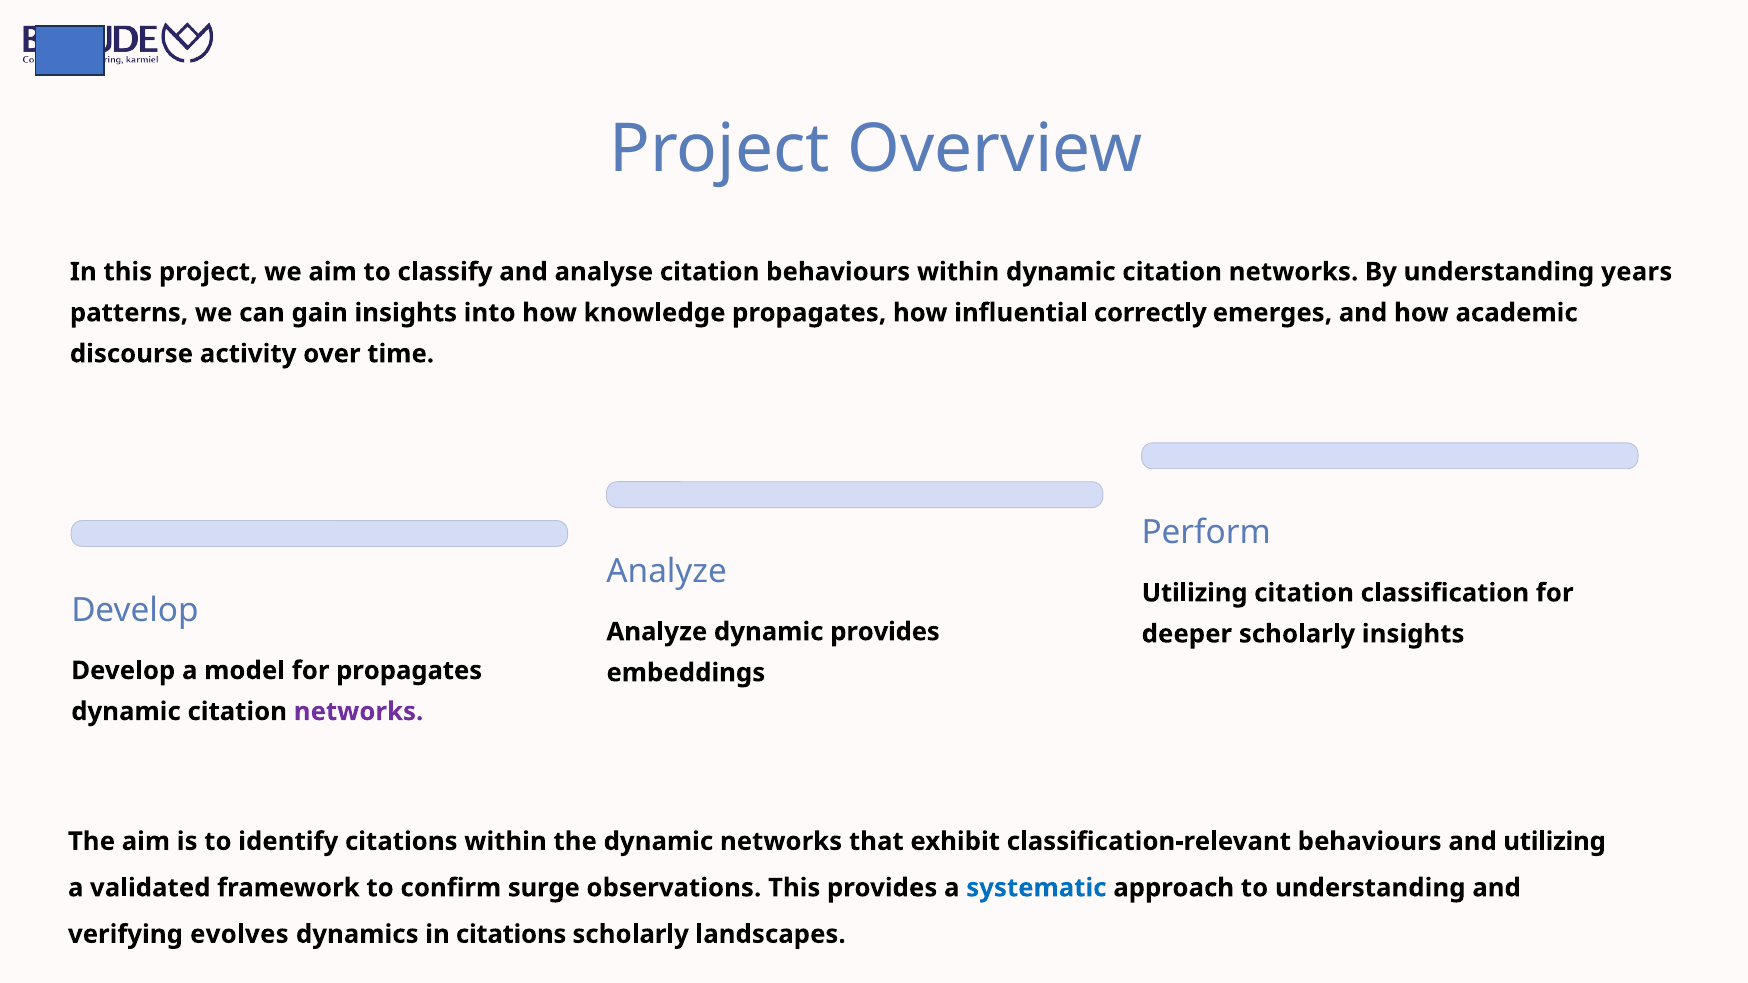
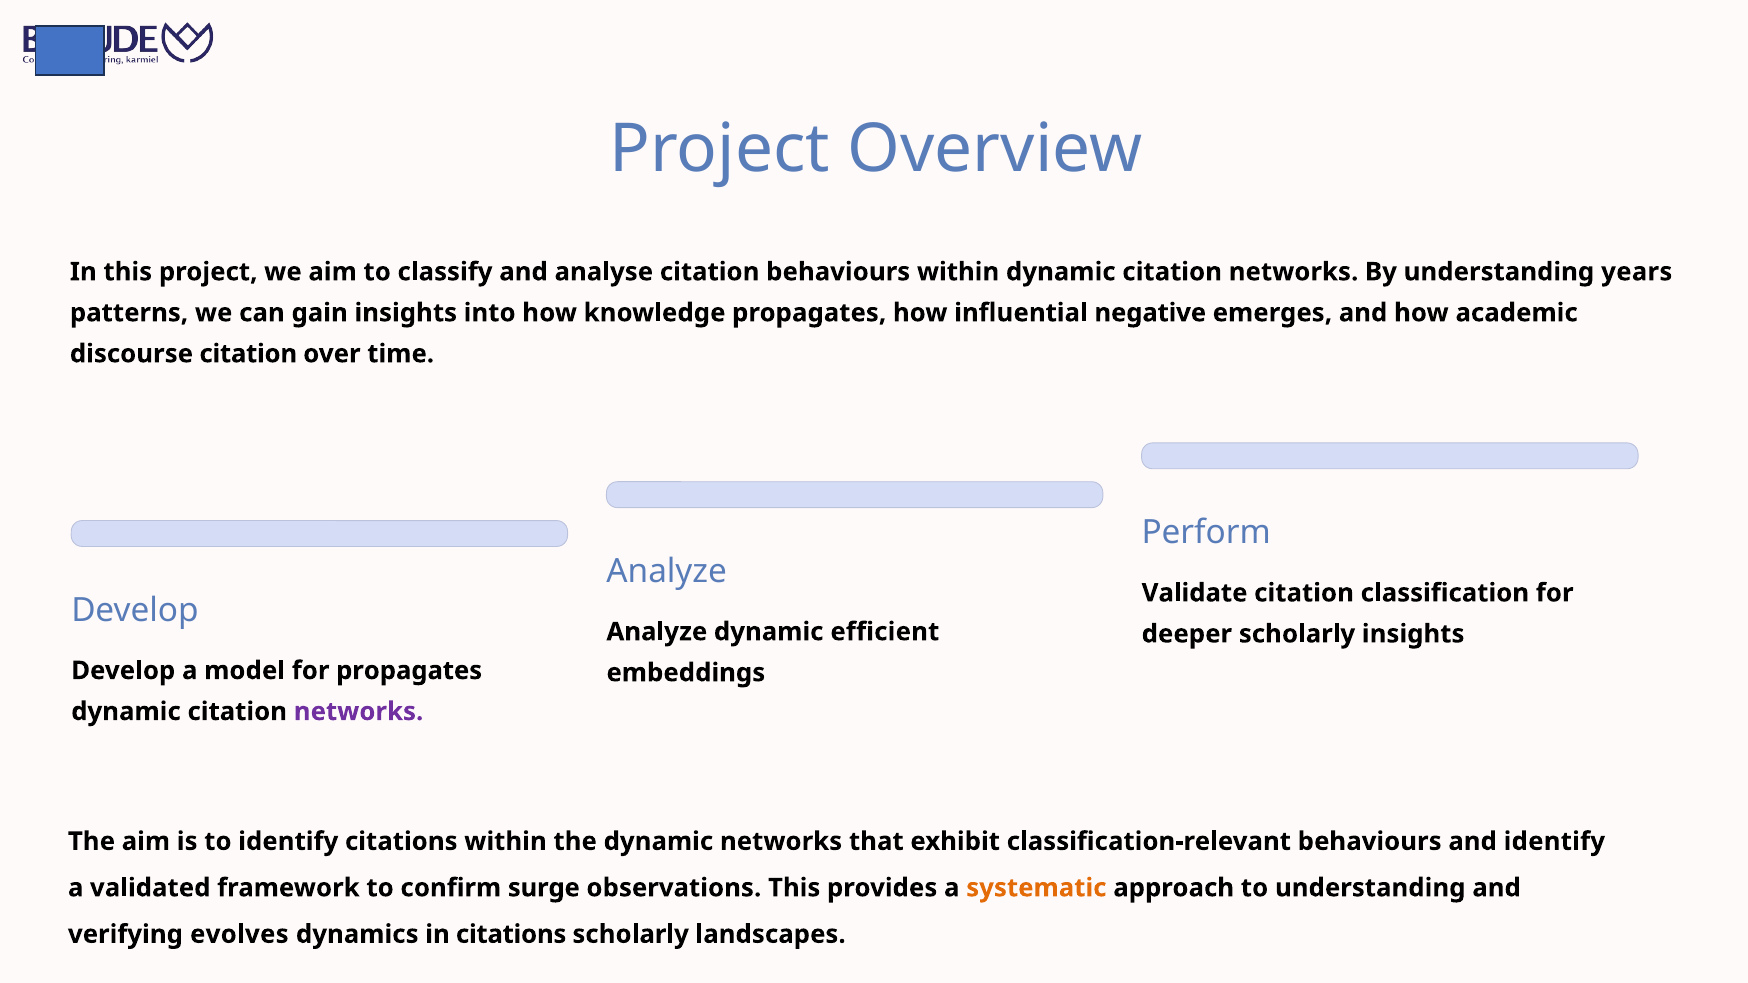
correctly: correctly -> negative
discourse activity: activity -> citation
Utilizing at (1195, 593): Utilizing -> Validate
dynamic provides: provides -> efficient
and utilizing: utilizing -> identify
systematic colour: blue -> orange
